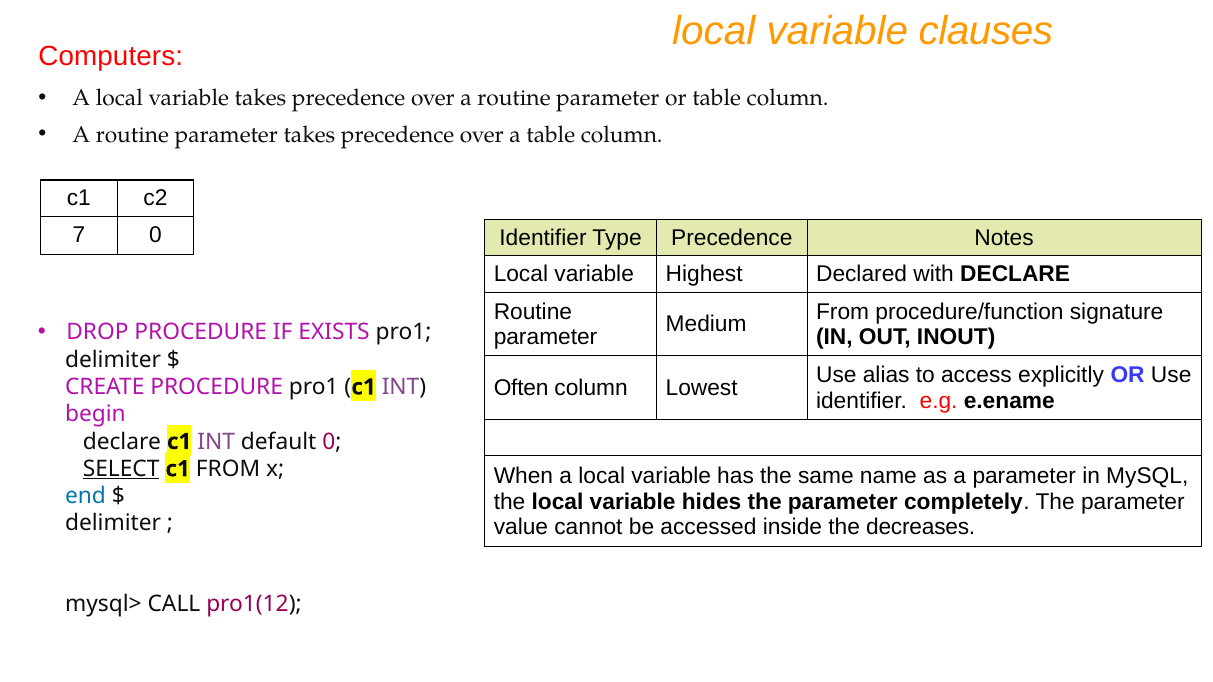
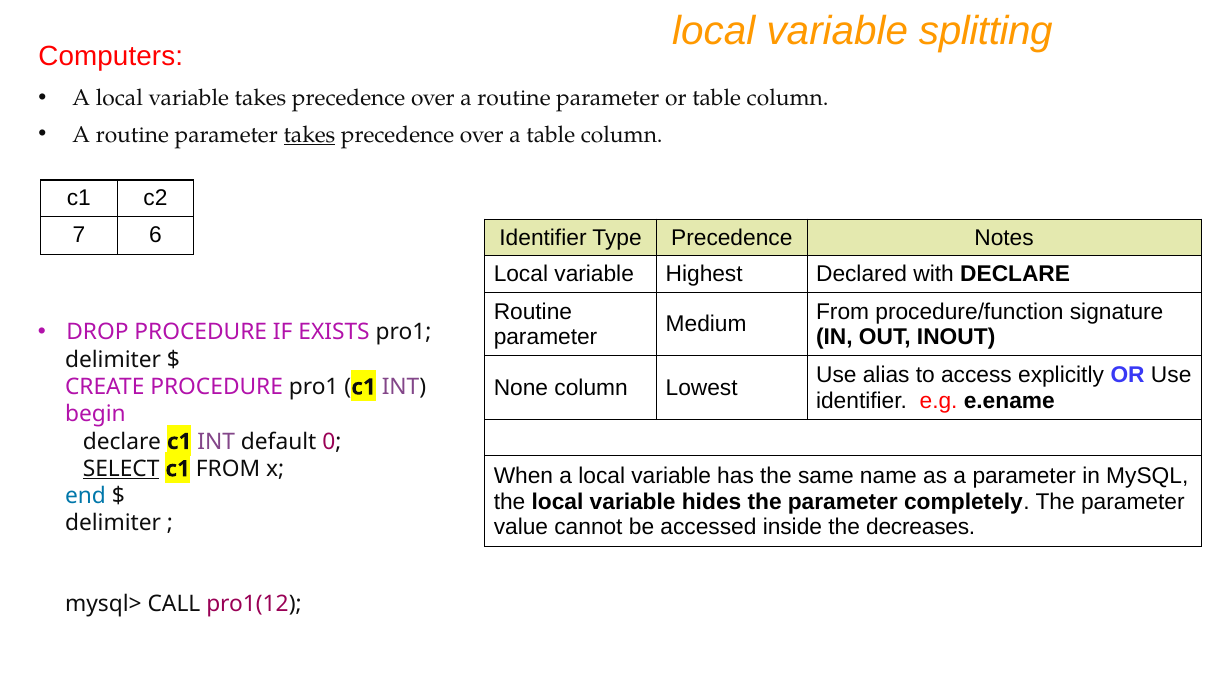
clauses: clauses -> splitting
takes at (309, 135) underline: none -> present
7 0: 0 -> 6
Often: Often -> None
